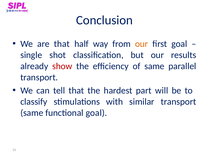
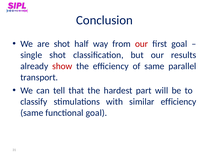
are that: that -> shot
our at (142, 44) colour: orange -> red
similar transport: transport -> efficiency
